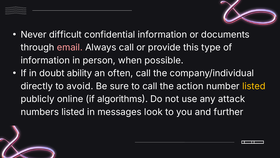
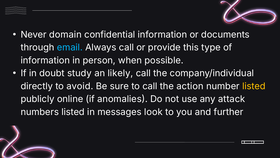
difficult: difficult -> domain
email colour: pink -> light blue
ability: ability -> study
often: often -> likely
algorithms: algorithms -> anomalies
